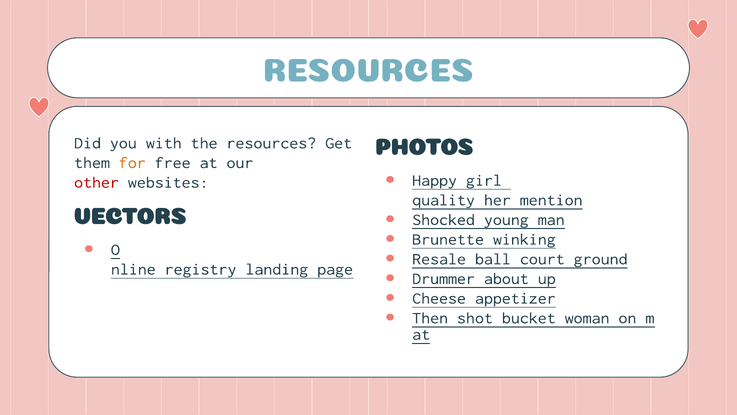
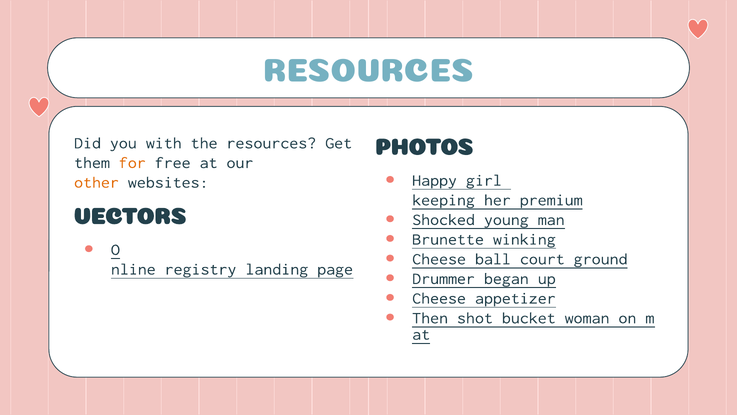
other colour: red -> orange
quality: quality -> keeping
mention: mention -> premium
Resale at (439, 259): Resale -> Cheese
about: about -> began
